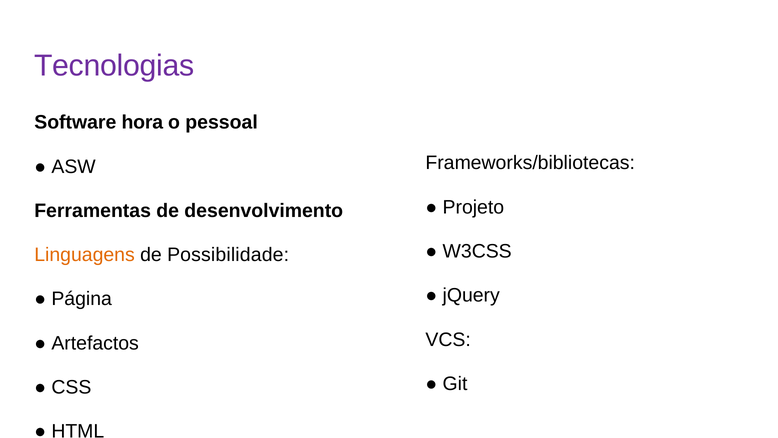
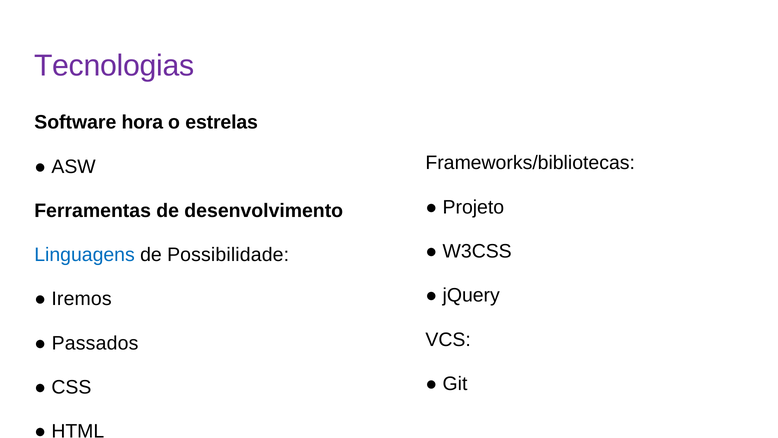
pessoal: pessoal -> estrelas
Linguagens colour: orange -> blue
Página: Página -> Iremos
Artefactos: Artefactos -> Passados
